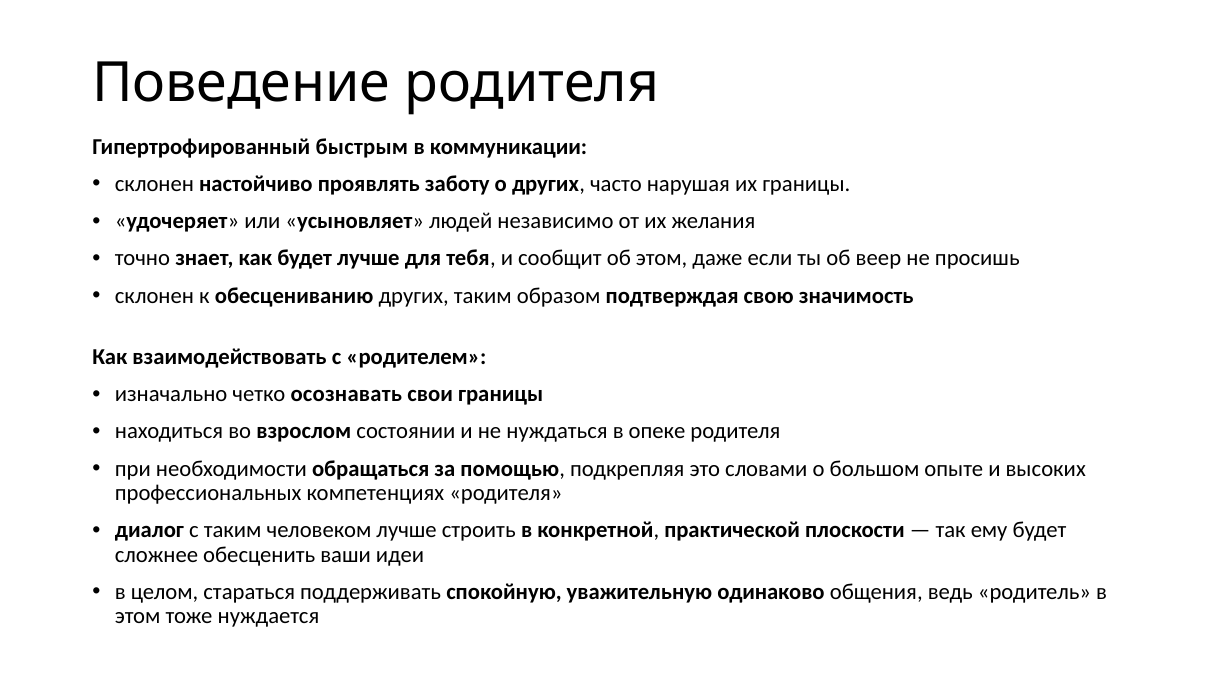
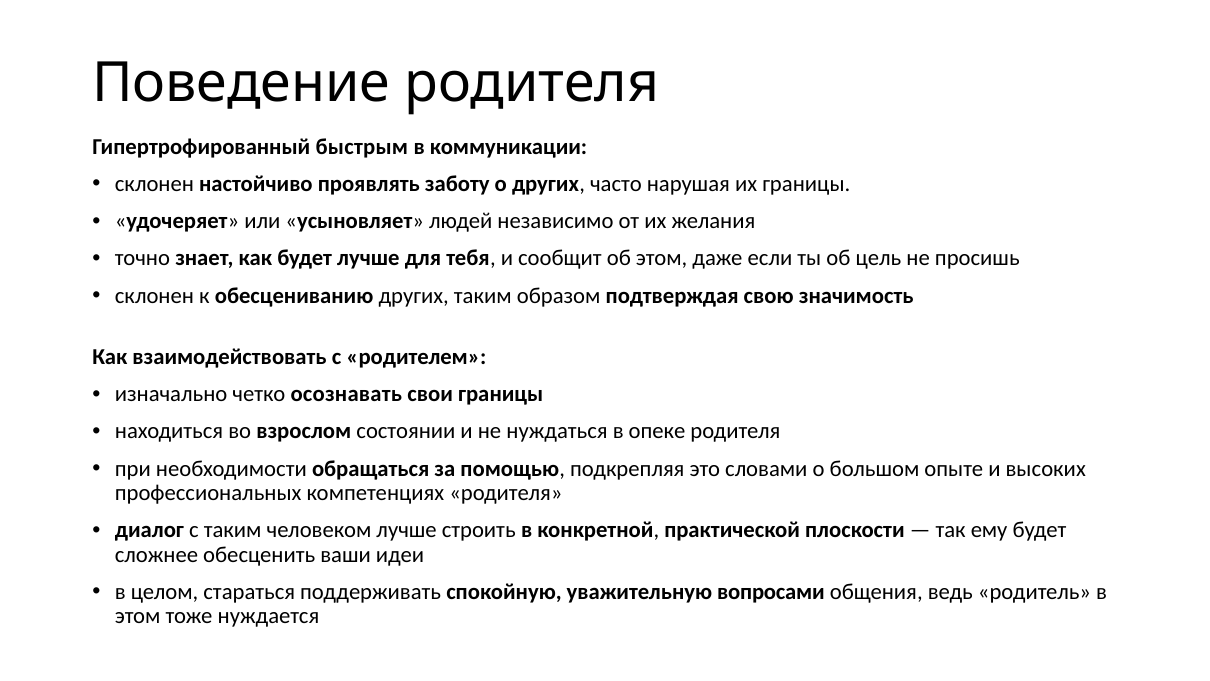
веер: веер -> цель
одинаково: одинаково -> вопросами
